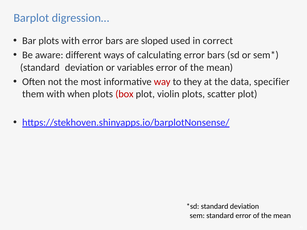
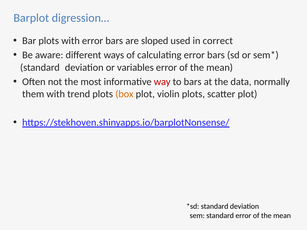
to they: they -> bars
specifier: specifier -> normally
when: when -> trend
box colour: red -> orange
